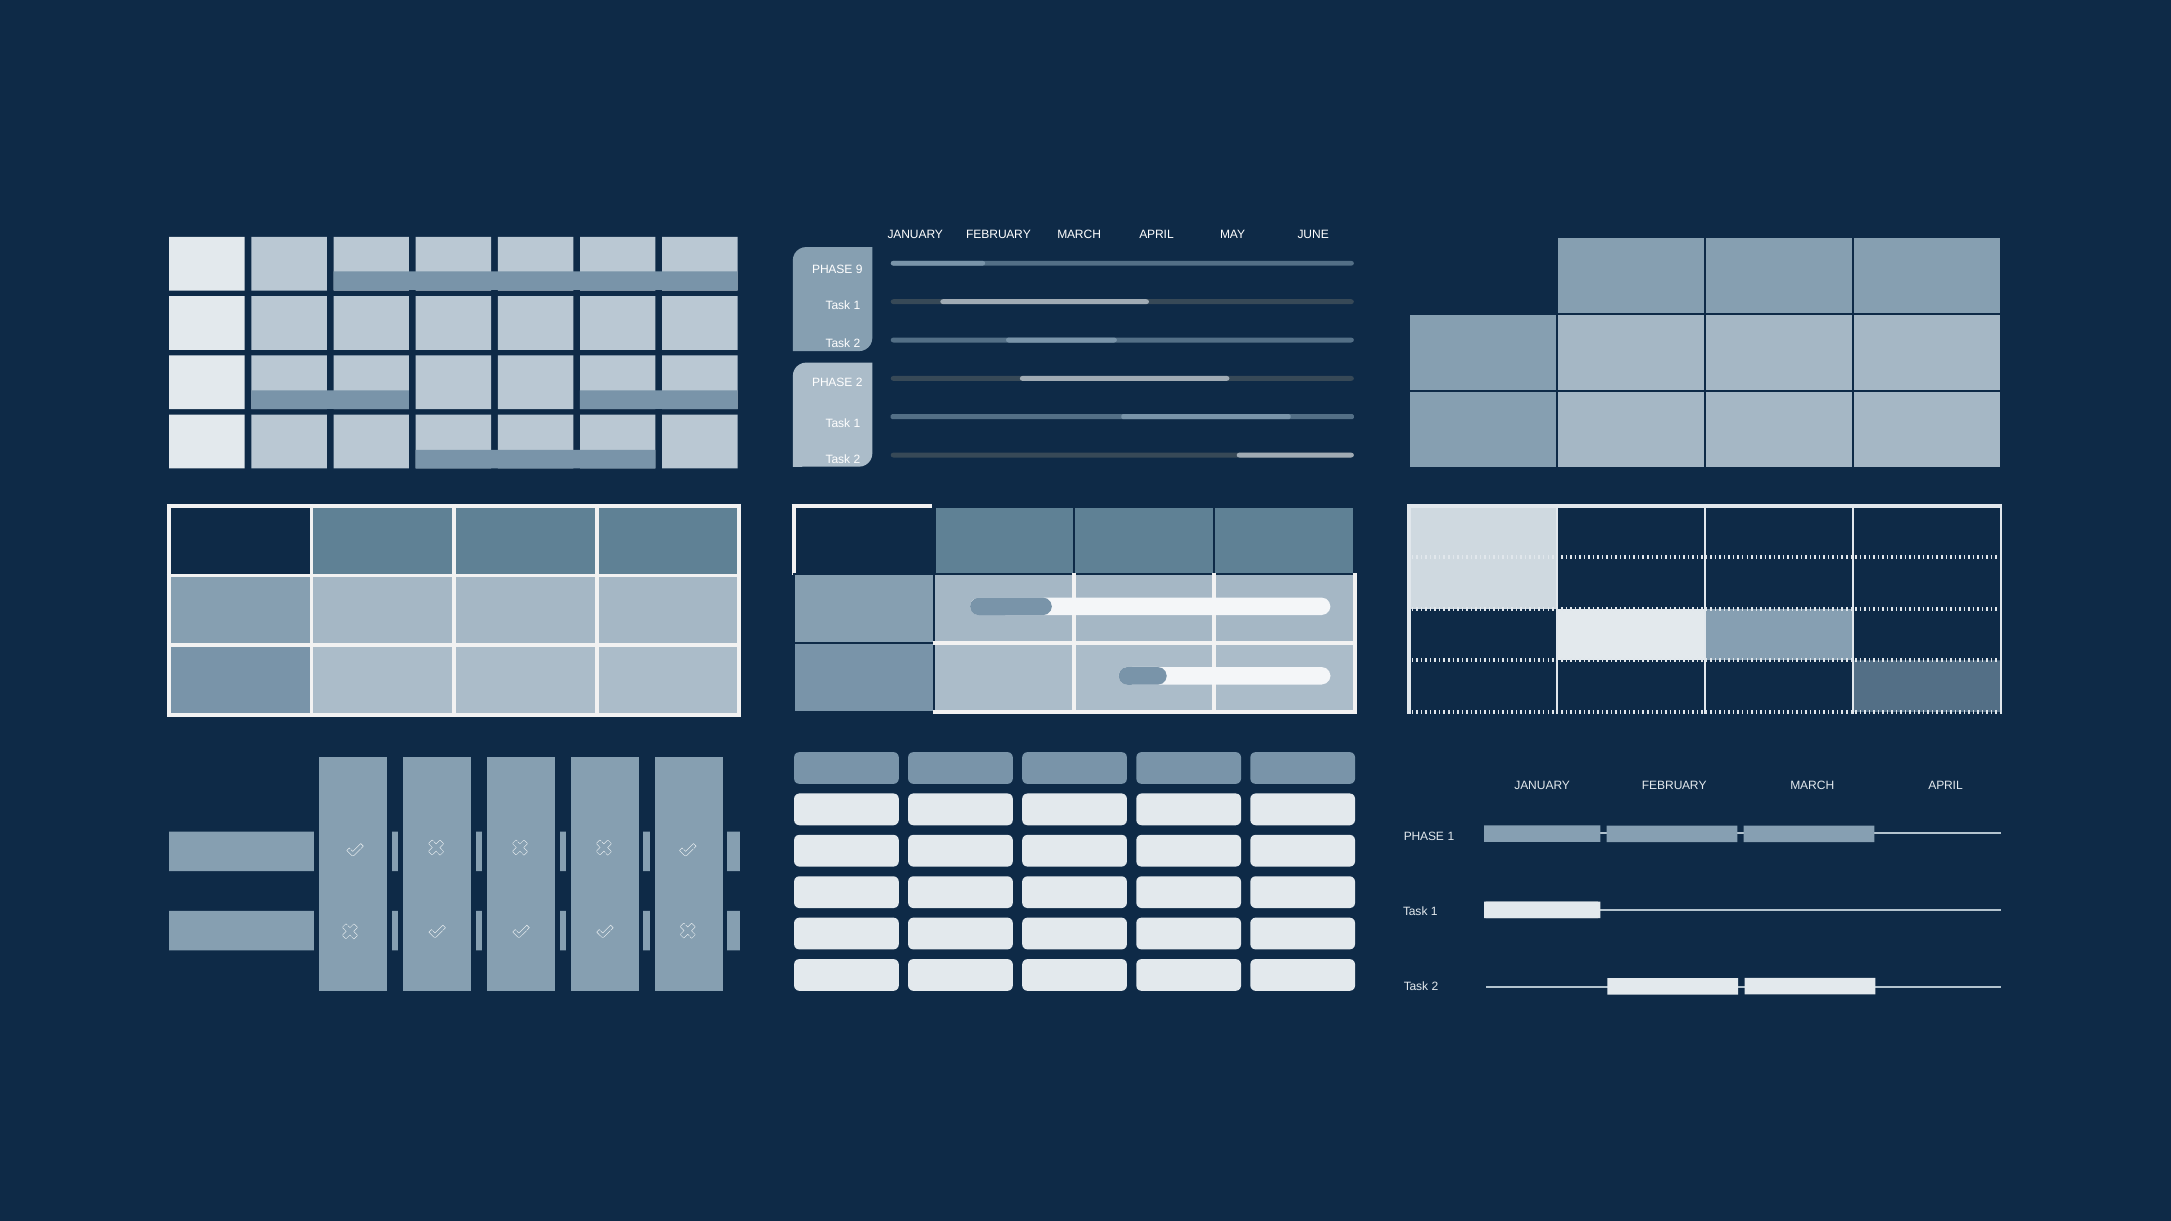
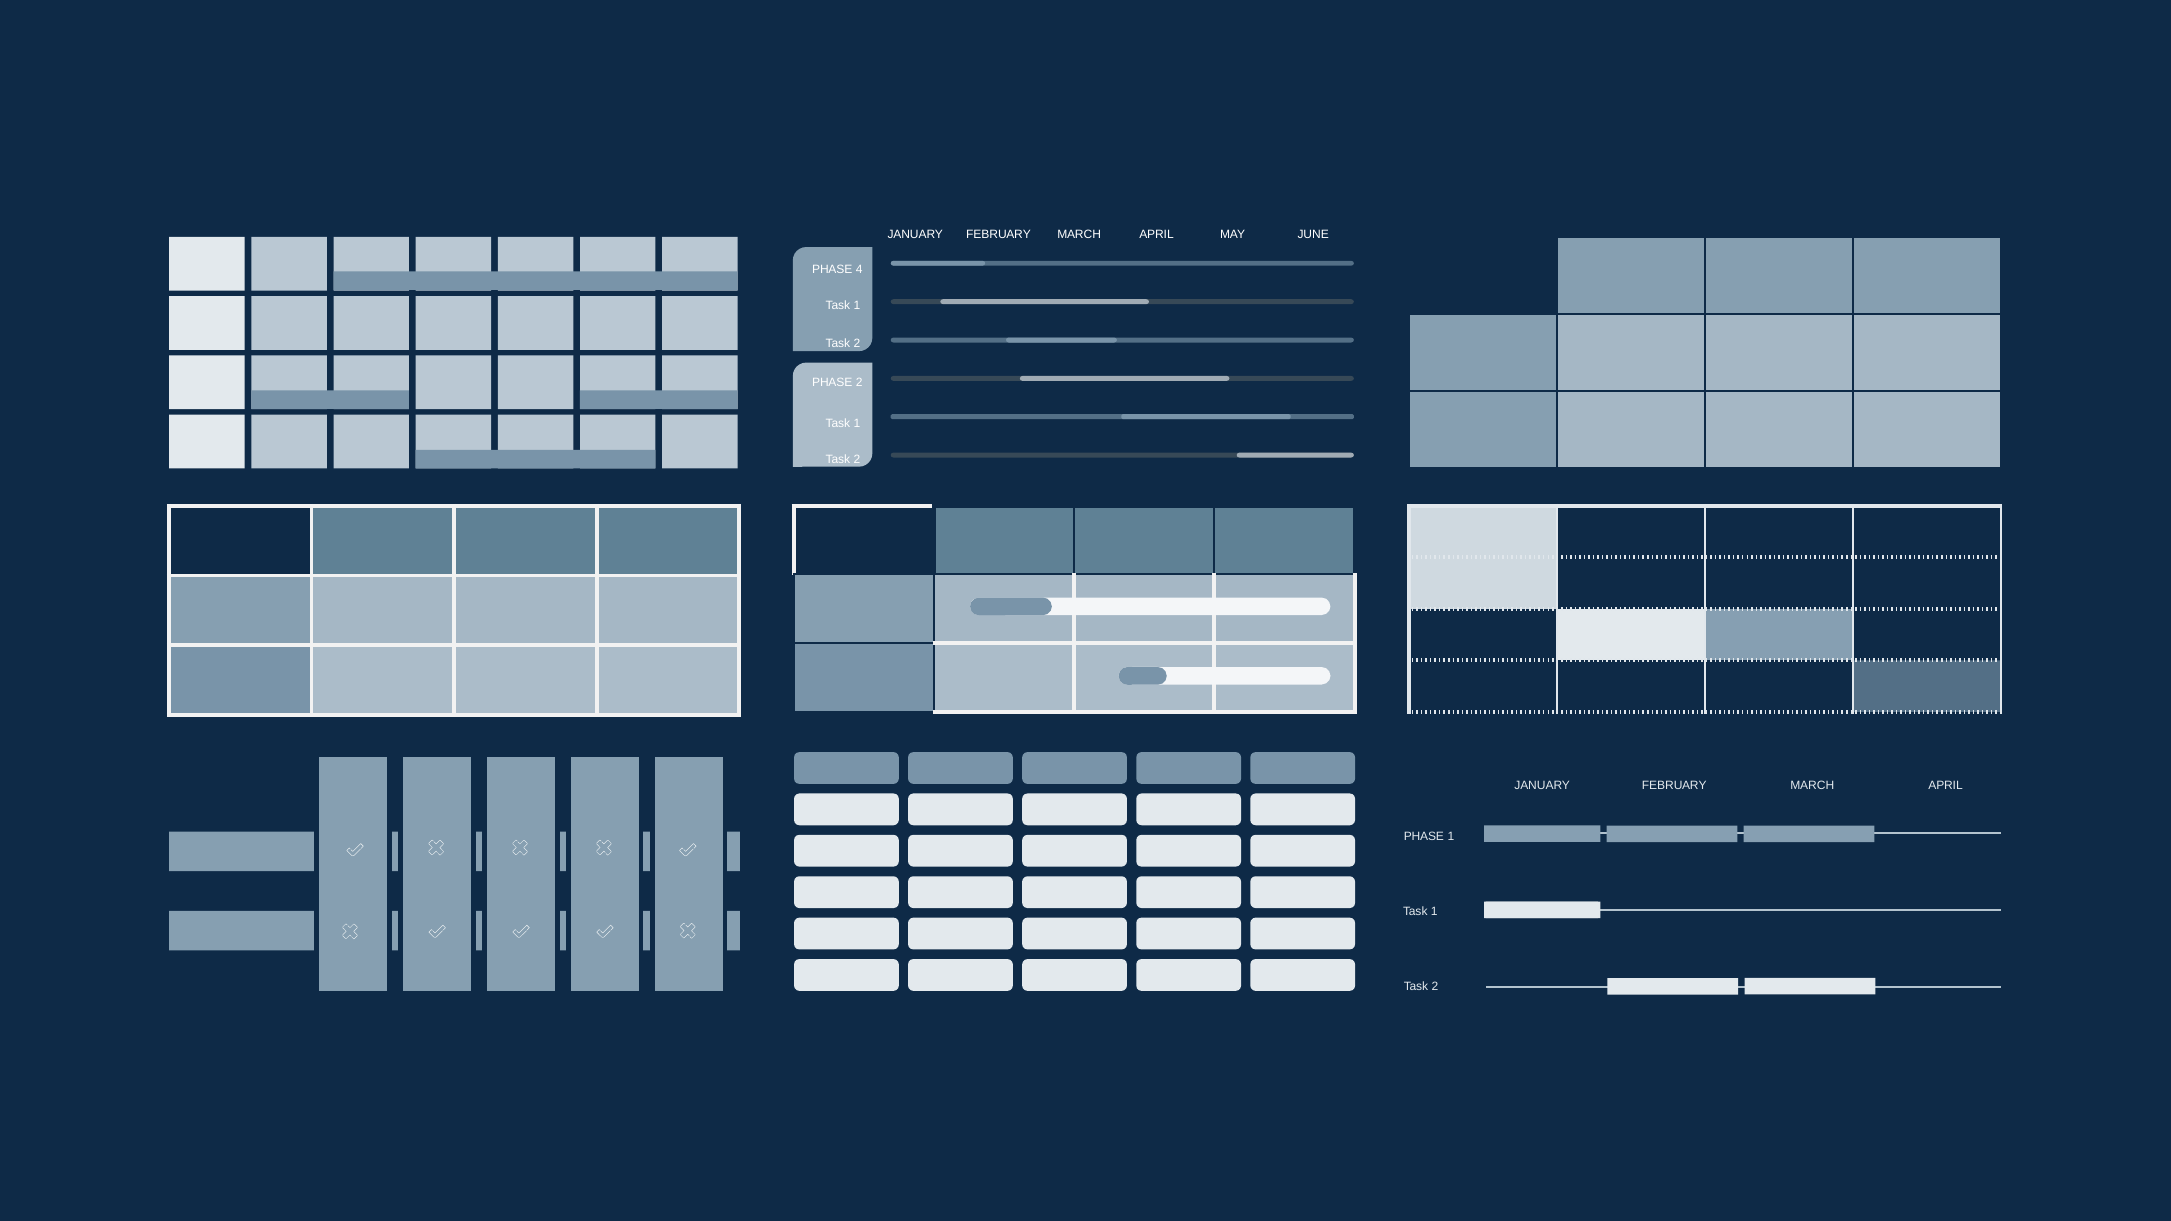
9: 9 -> 4
